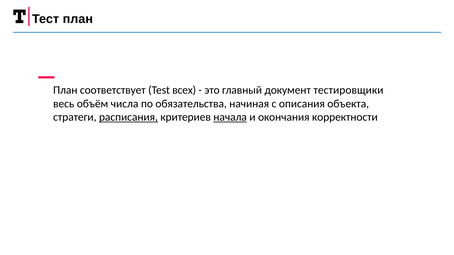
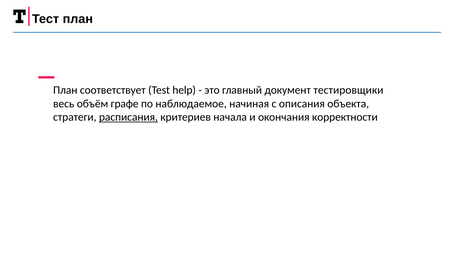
всех: всех -> help
числа: числа -> графе
обязательства: обязательства -> наблюдаемое
начала underline: present -> none
